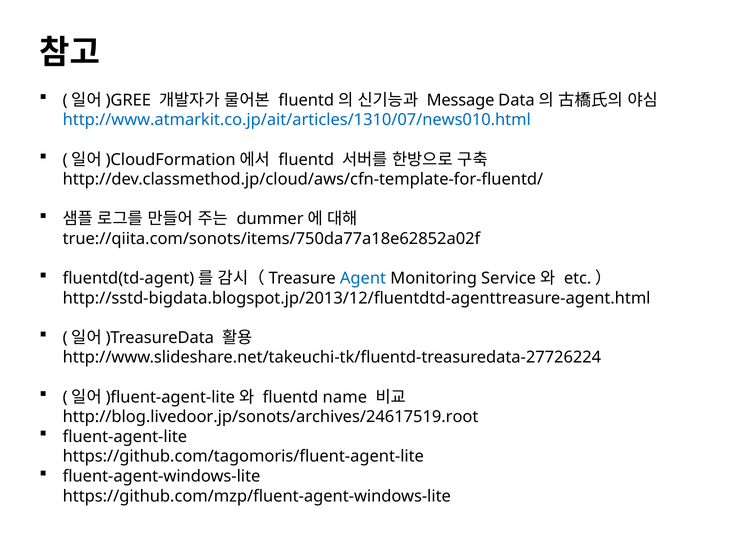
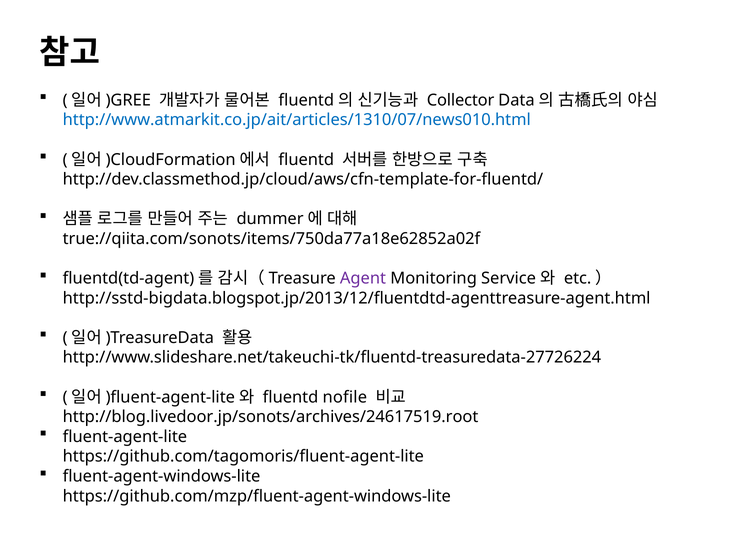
Message: Message -> Collector
Agent colour: blue -> purple
name: name -> nofile
